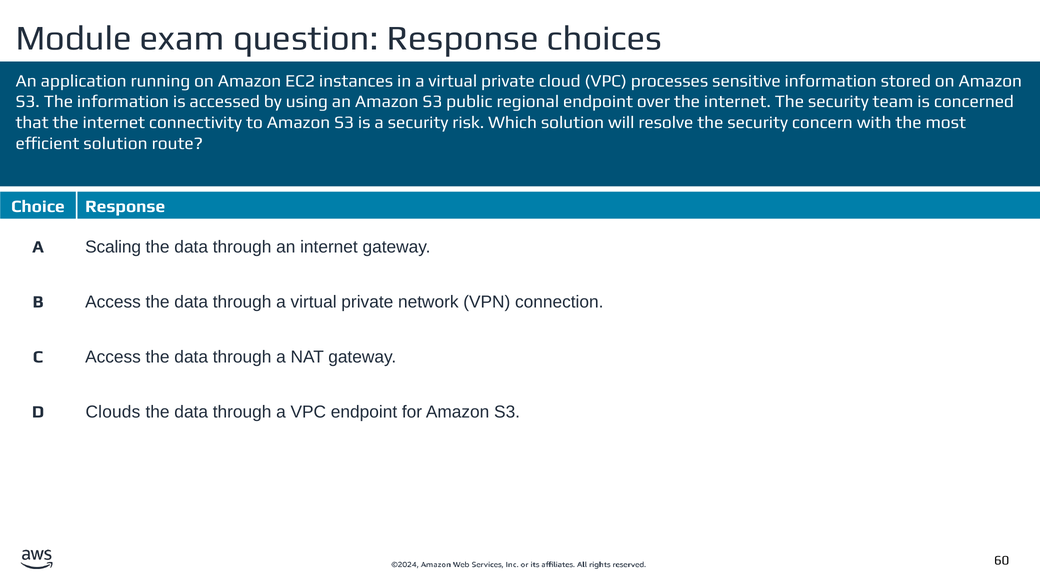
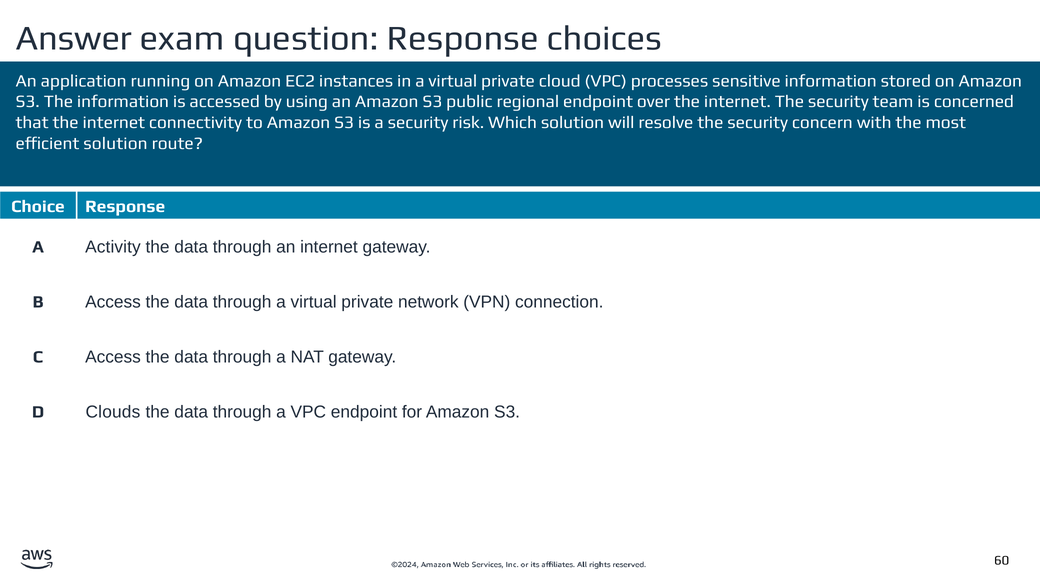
Module: Module -> Answer
Scaling: Scaling -> Activity
